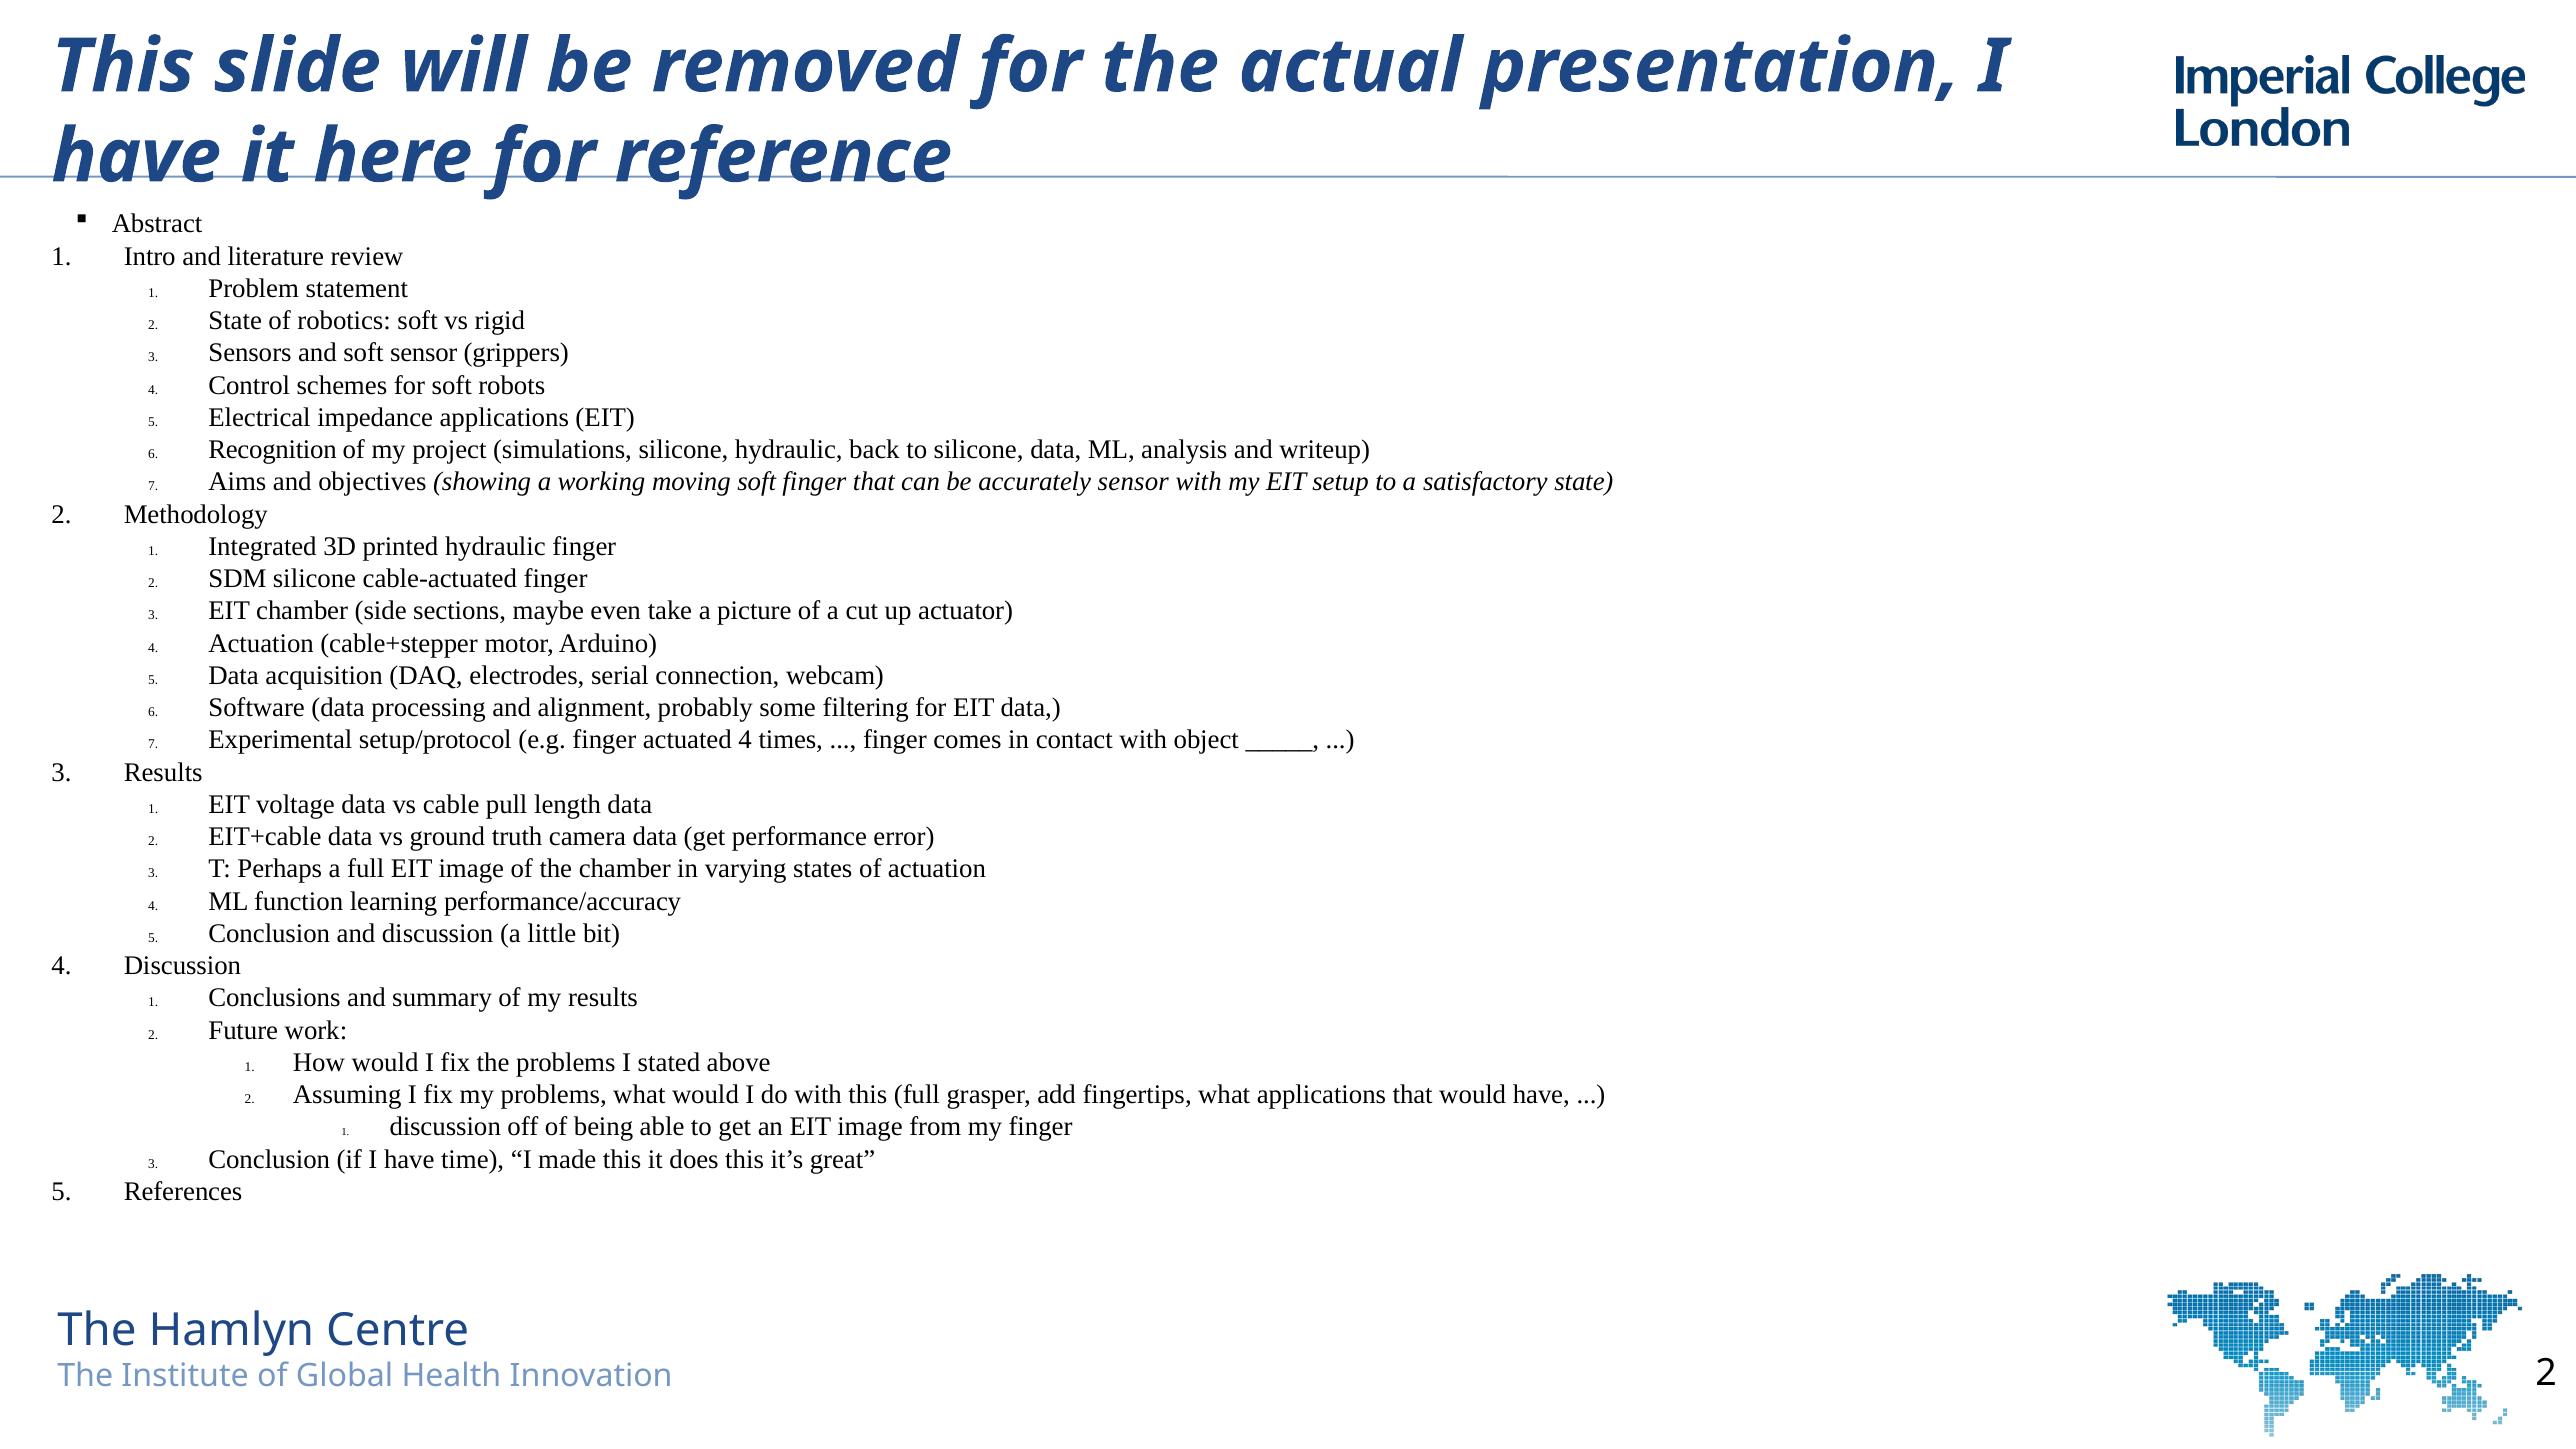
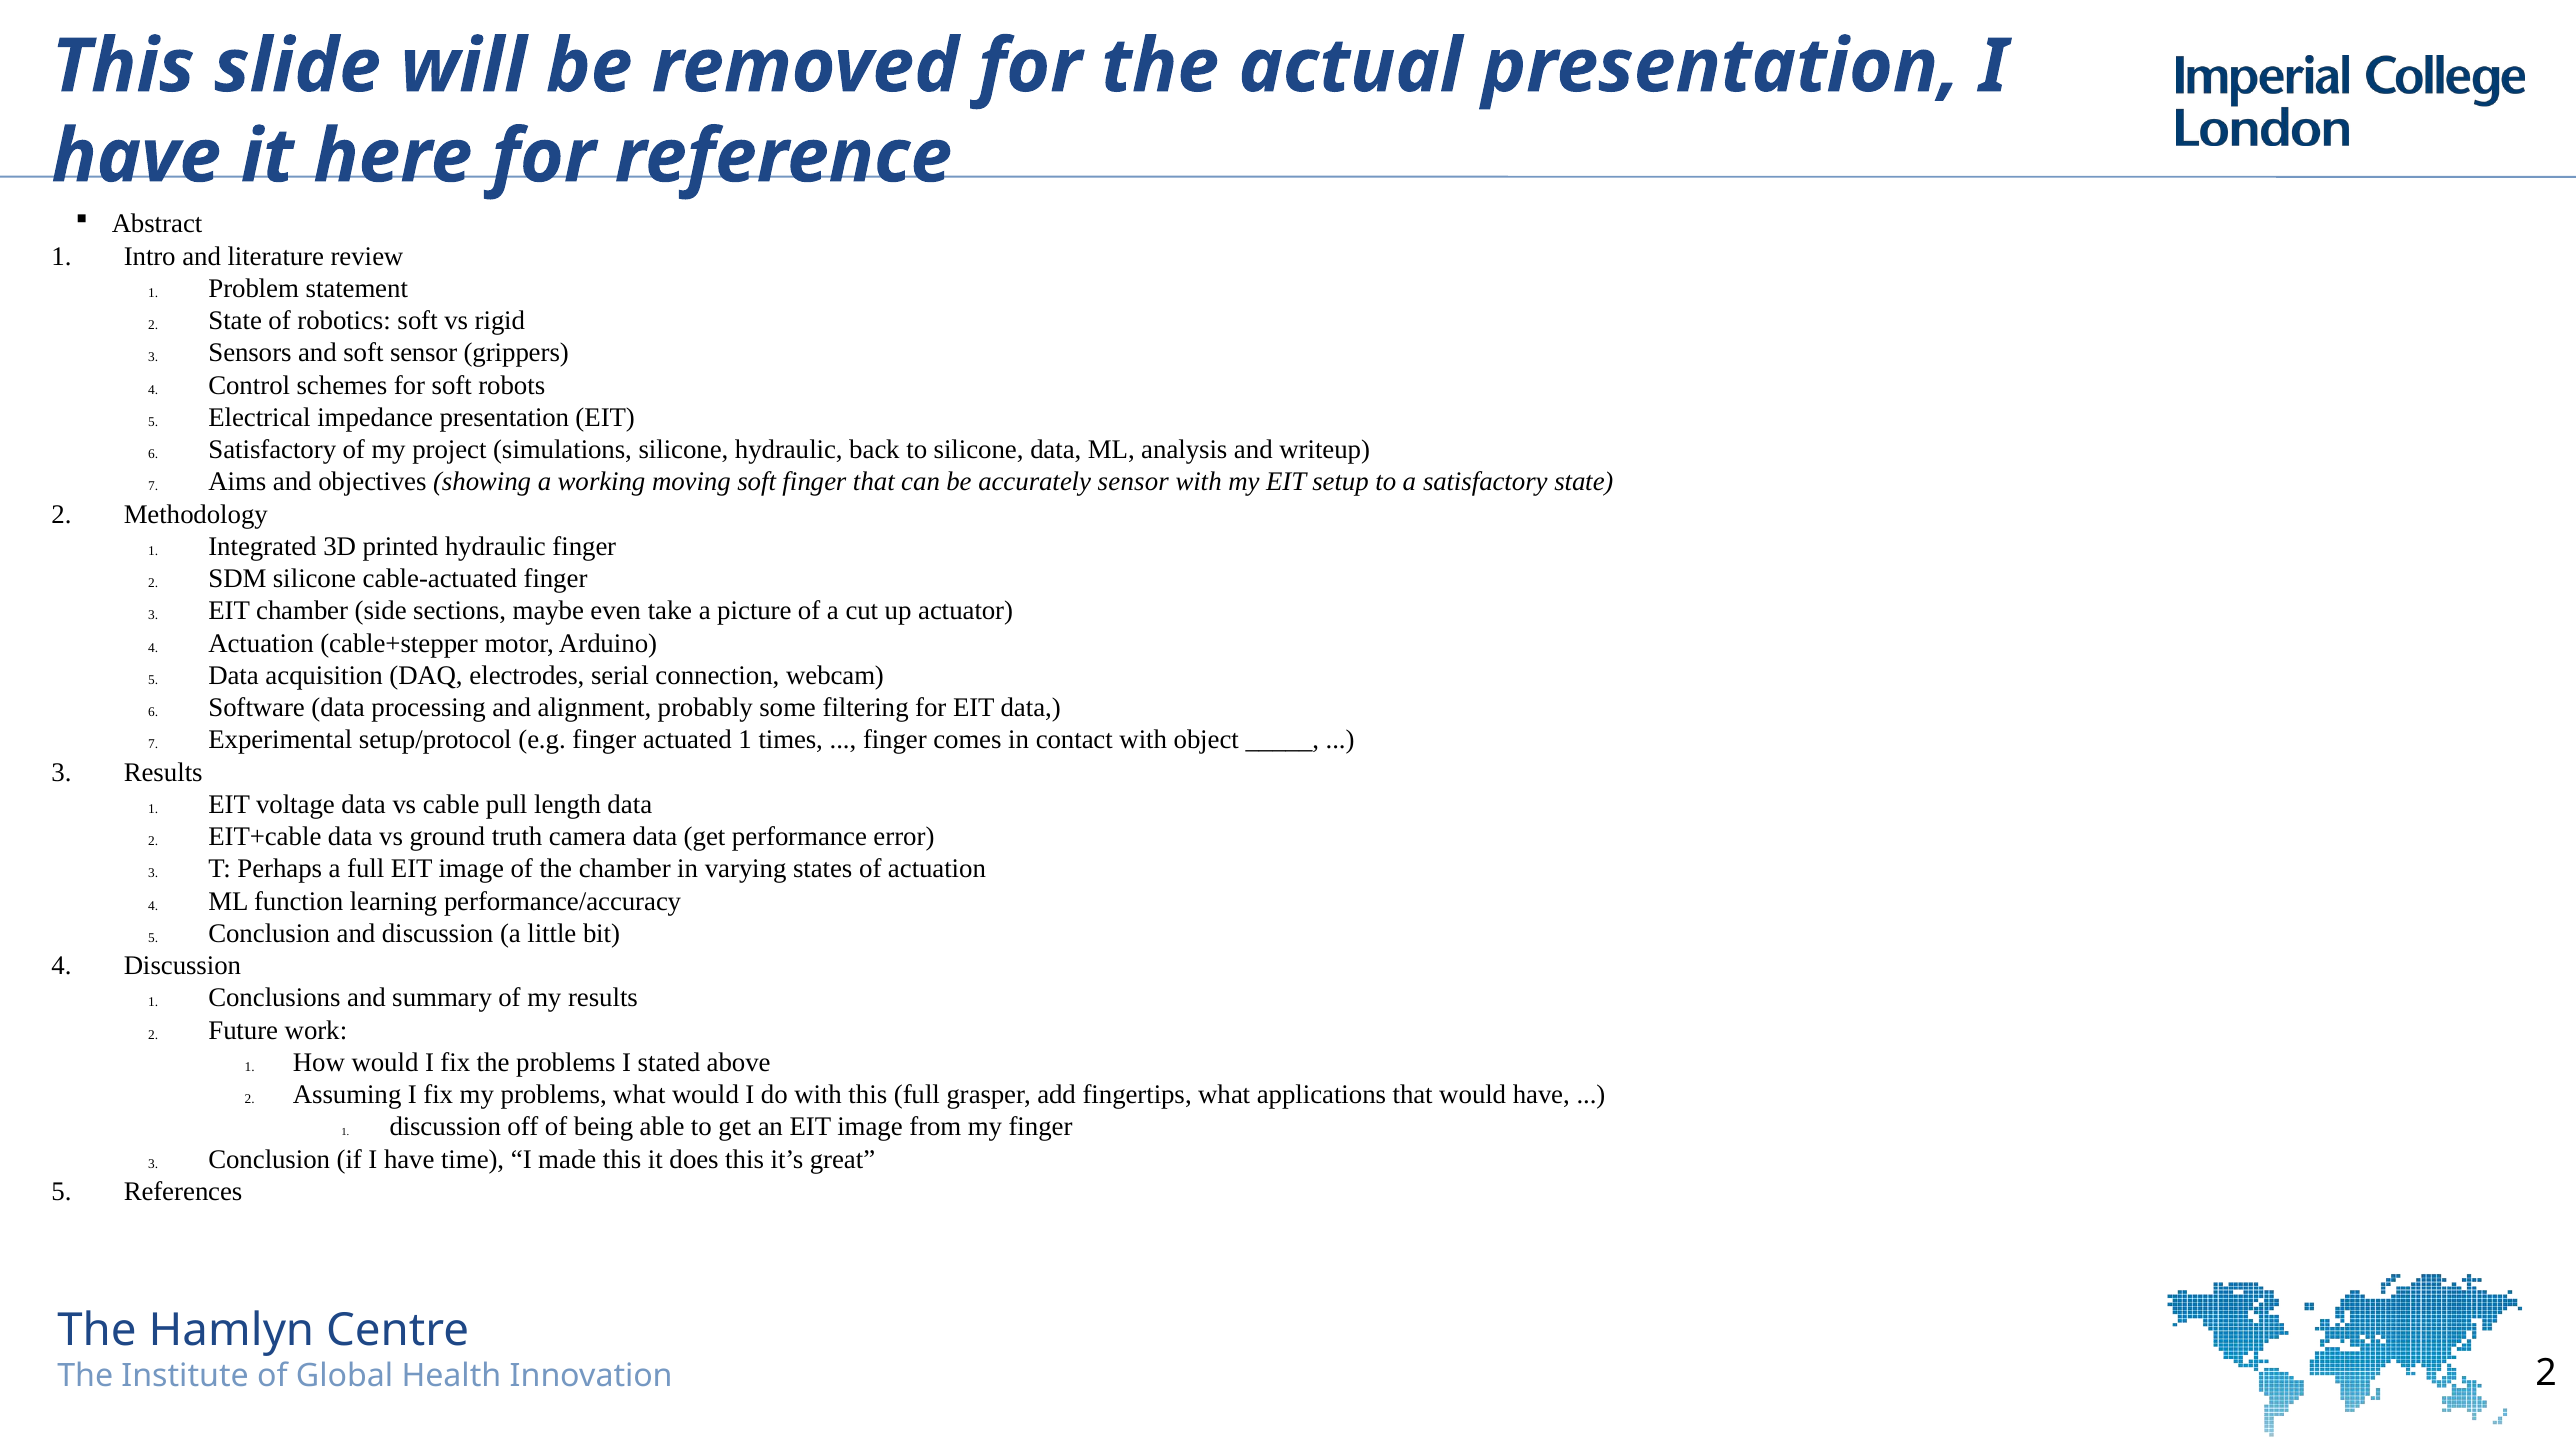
impedance applications: applications -> presentation
Recognition at (272, 450): Recognition -> Satisfactory
actuated 4: 4 -> 1
